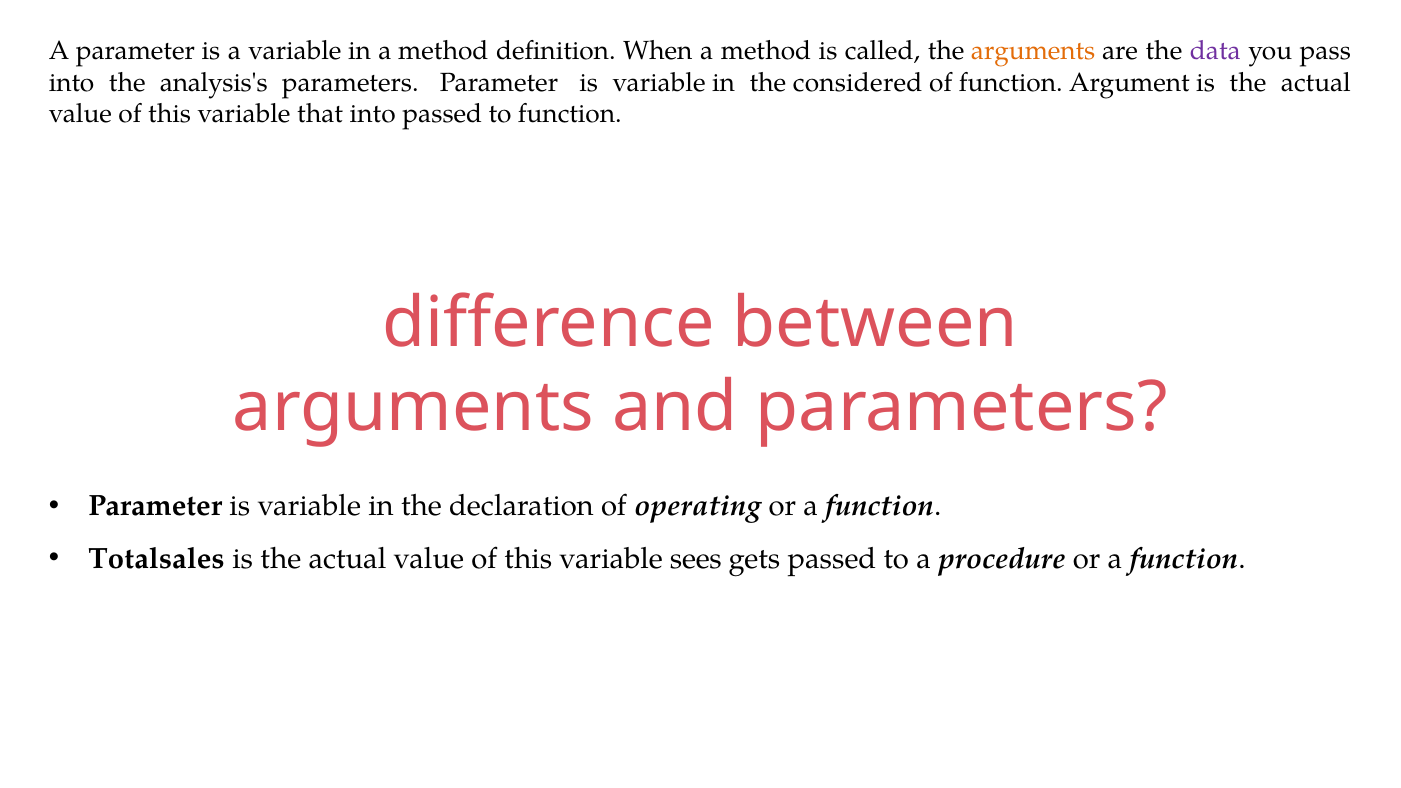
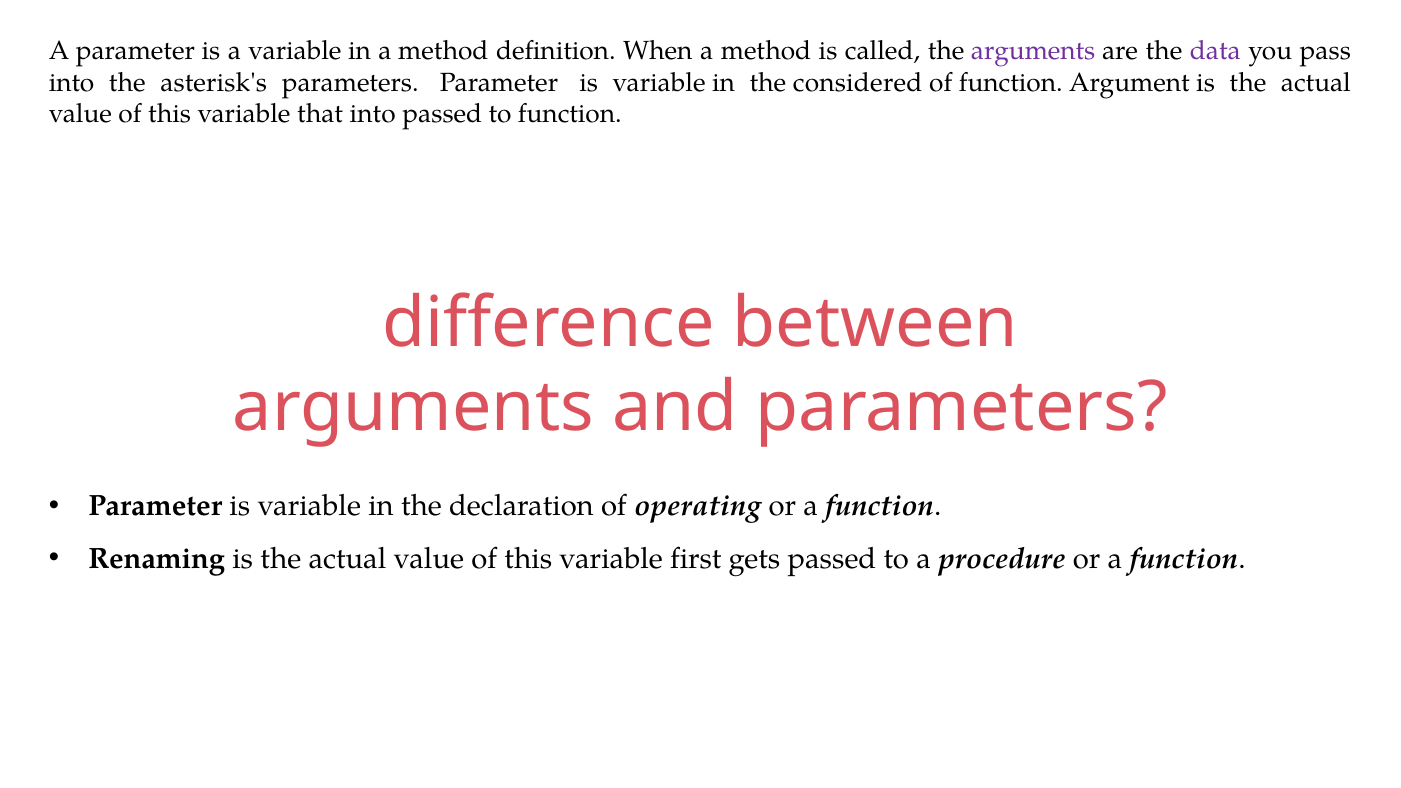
arguments at (1033, 51) colour: orange -> purple
analysis's: analysis's -> asterisk's
Totalsales: Totalsales -> Renaming
sees: sees -> first
